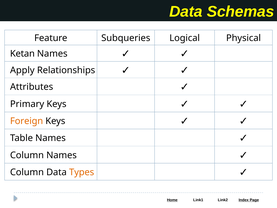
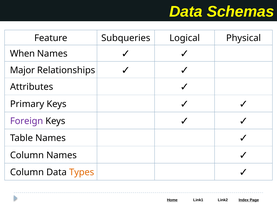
Ketan: Ketan -> When
Apply: Apply -> Major
Foreign colour: orange -> purple
